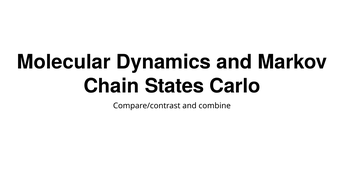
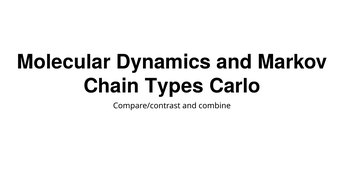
States: States -> Types
